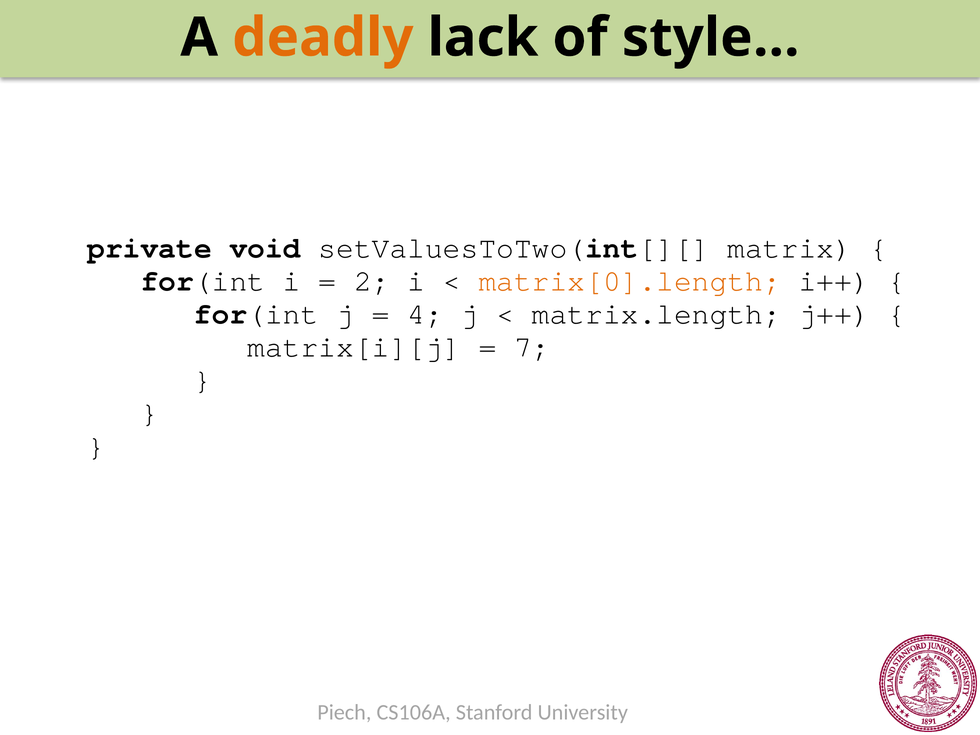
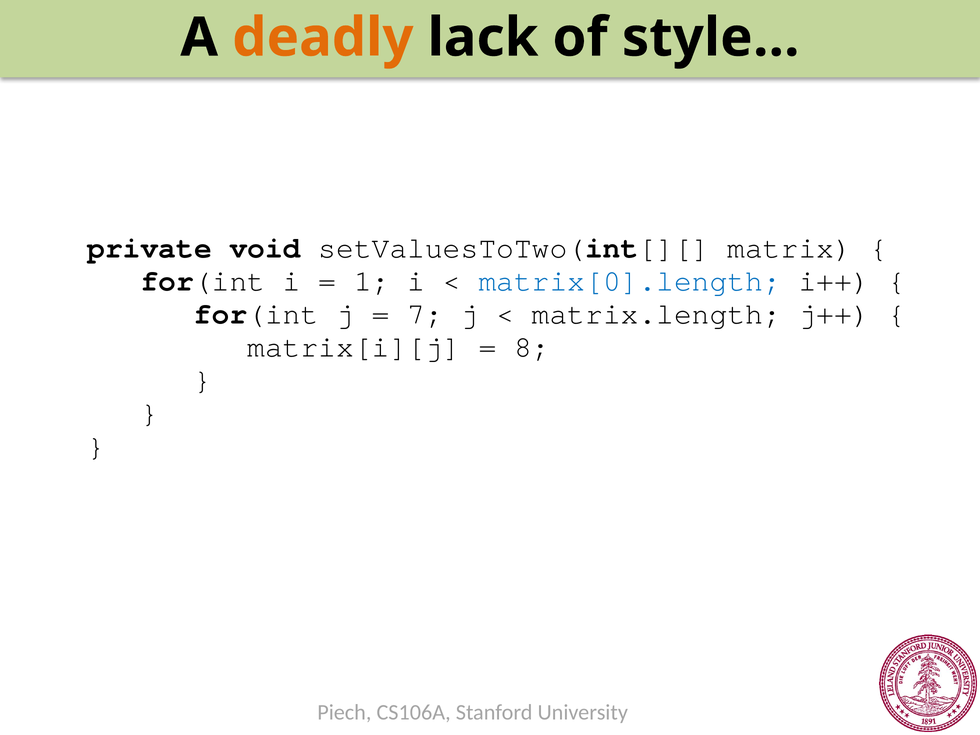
2: 2 -> 1
matrix[0].length colour: orange -> blue
4: 4 -> 7
7: 7 -> 8
